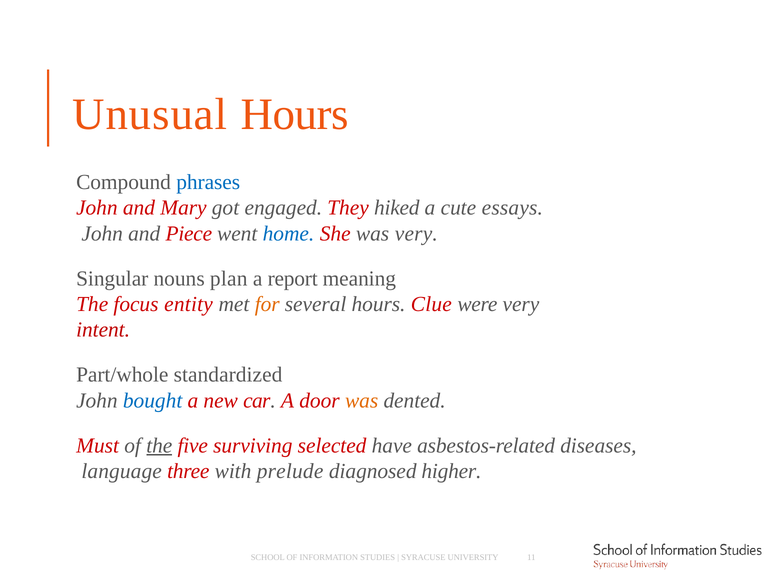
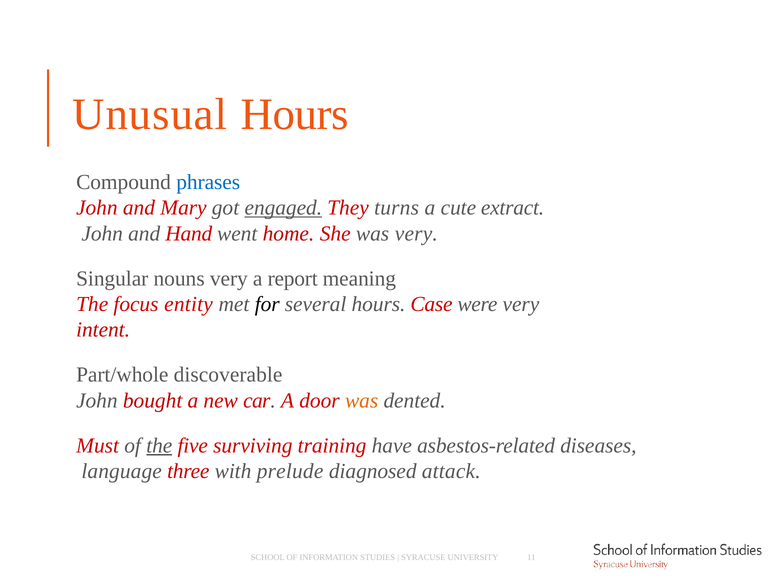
engaged underline: none -> present
hiked: hiked -> turns
essays: essays -> extract
Piece: Piece -> Hand
home colour: blue -> red
nouns plan: plan -> very
for colour: orange -> black
Clue: Clue -> Case
standardized: standardized -> discoverable
bought colour: blue -> red
selected: selected -> training
higher: higher -> attack
